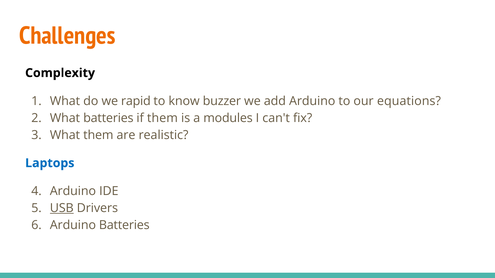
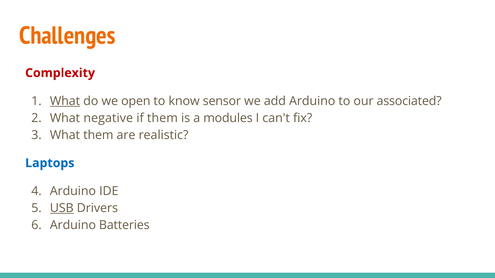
Complexity colour: black -> red
What at (65, 101) underline: none -> present
rapid: rapid -> open
buzzer: buzzer -> sensor
equations: equations -> associated
What batteries: batteries -> negative
